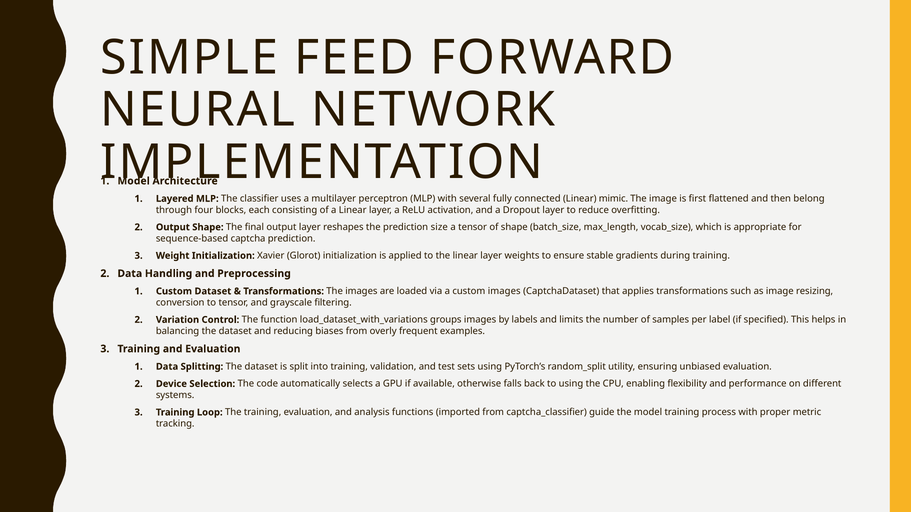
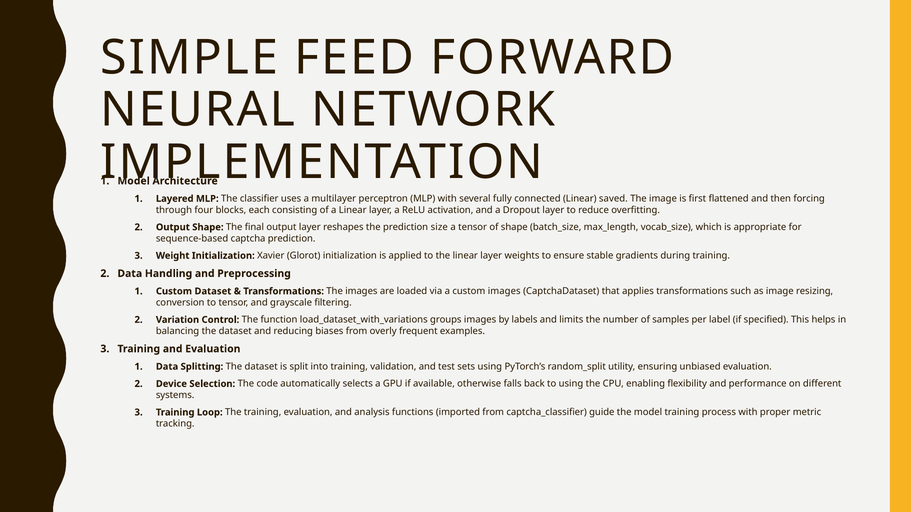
mimic: mimic -> saved
belong: belong -> forcing
